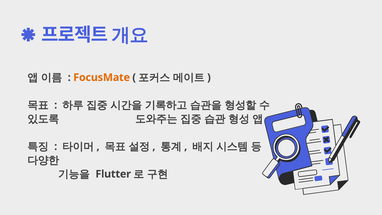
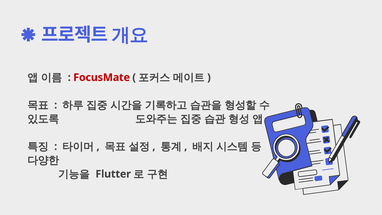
FocusMate colour: orange -> red
